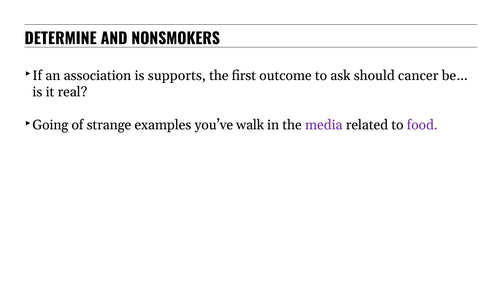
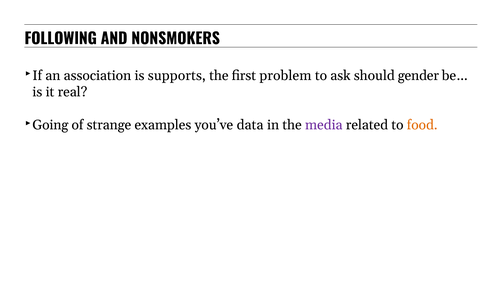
DETERMINE: DETERMINE -> FOLLOWING
outcome: outcome -> problem
cancer: cancer -> gender
walk: walk -> data
food colour: purple -> orange
